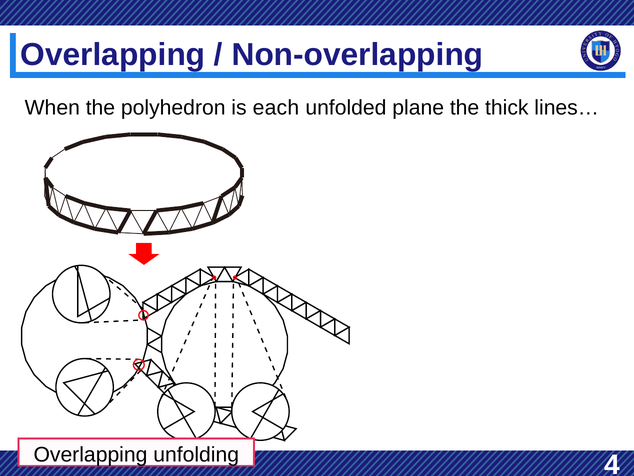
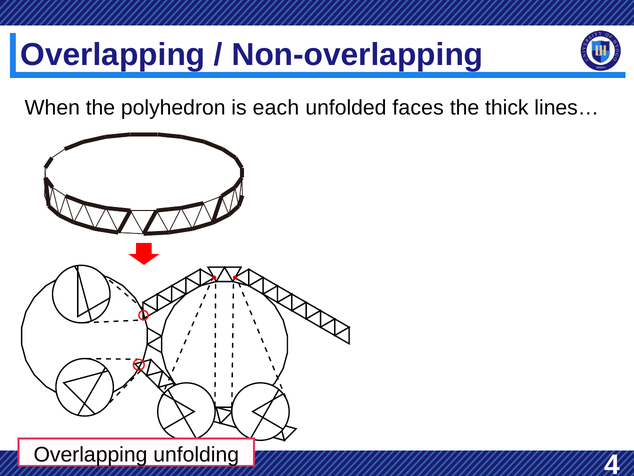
plane: plane -> faces
